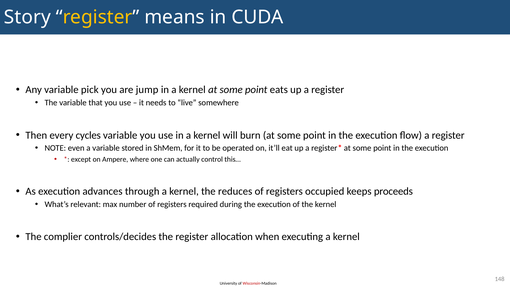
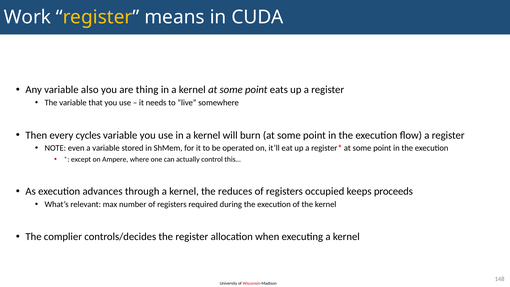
Story: Story -> Work
pick: pick -> also
jump: jump -> thing
